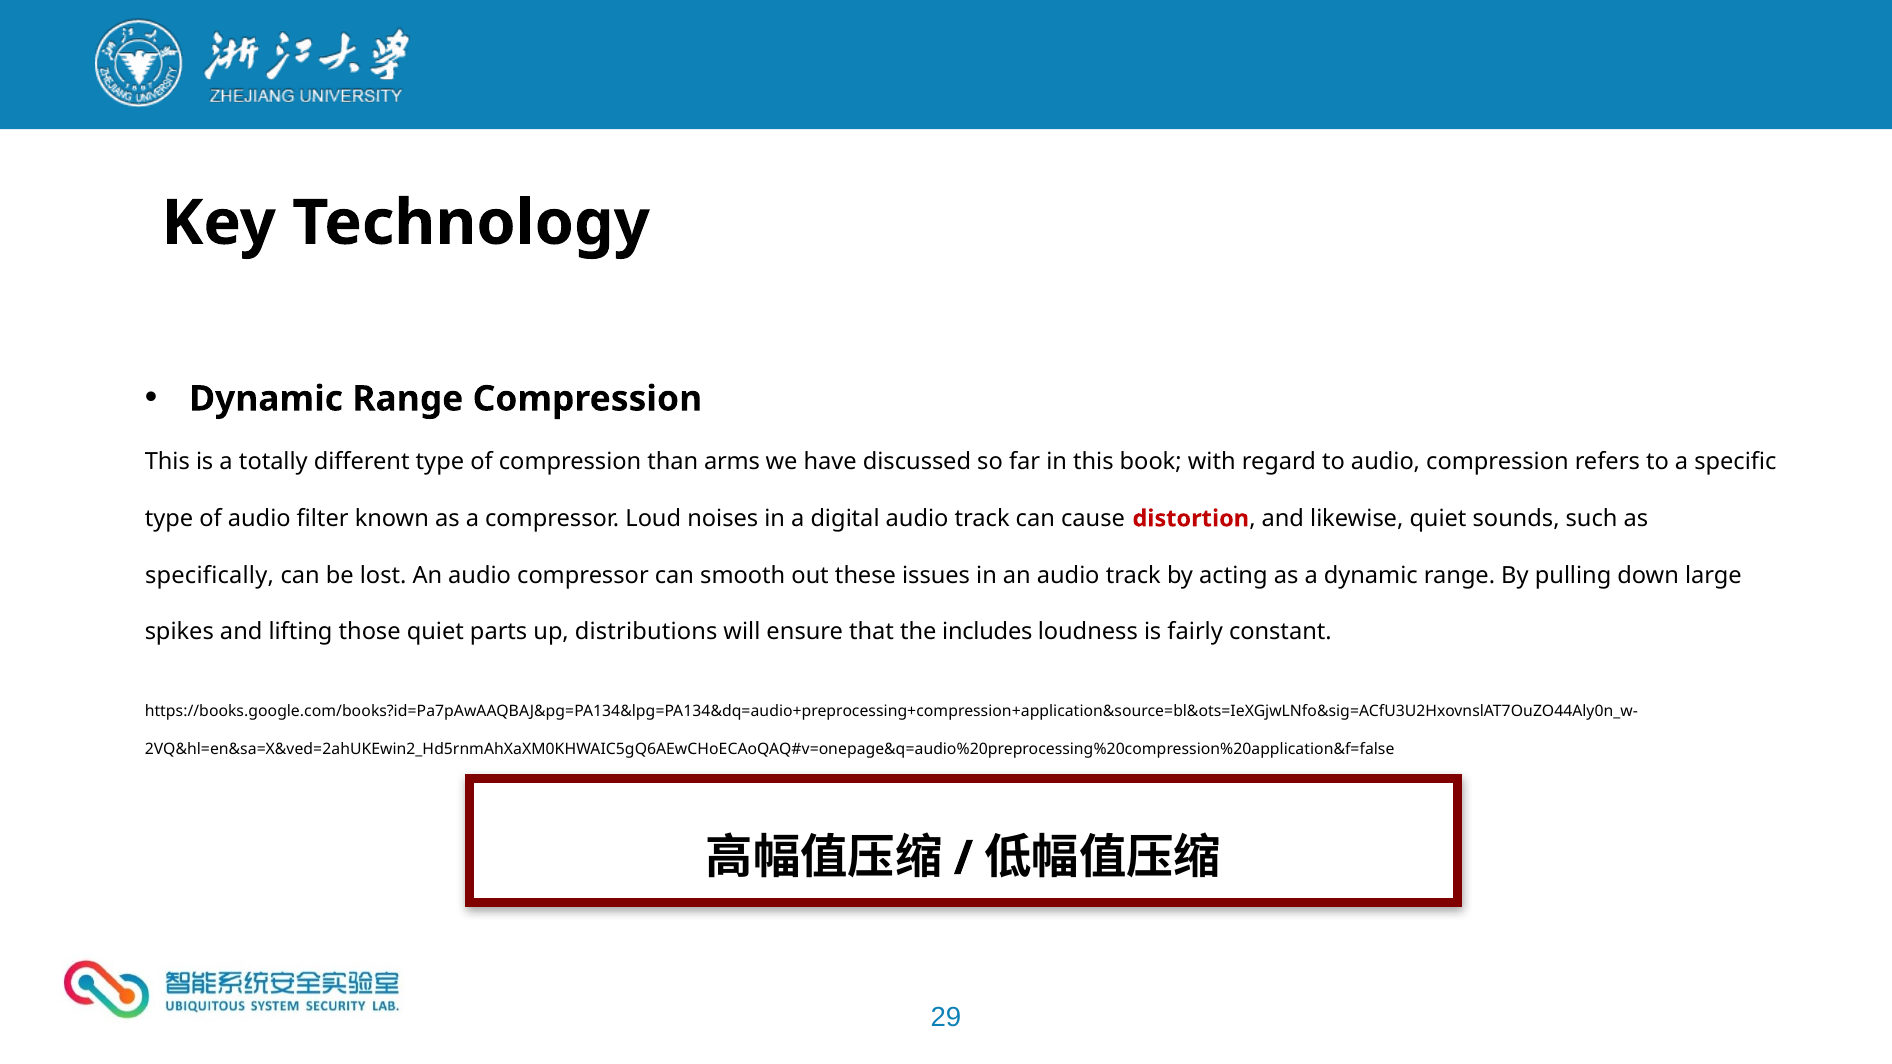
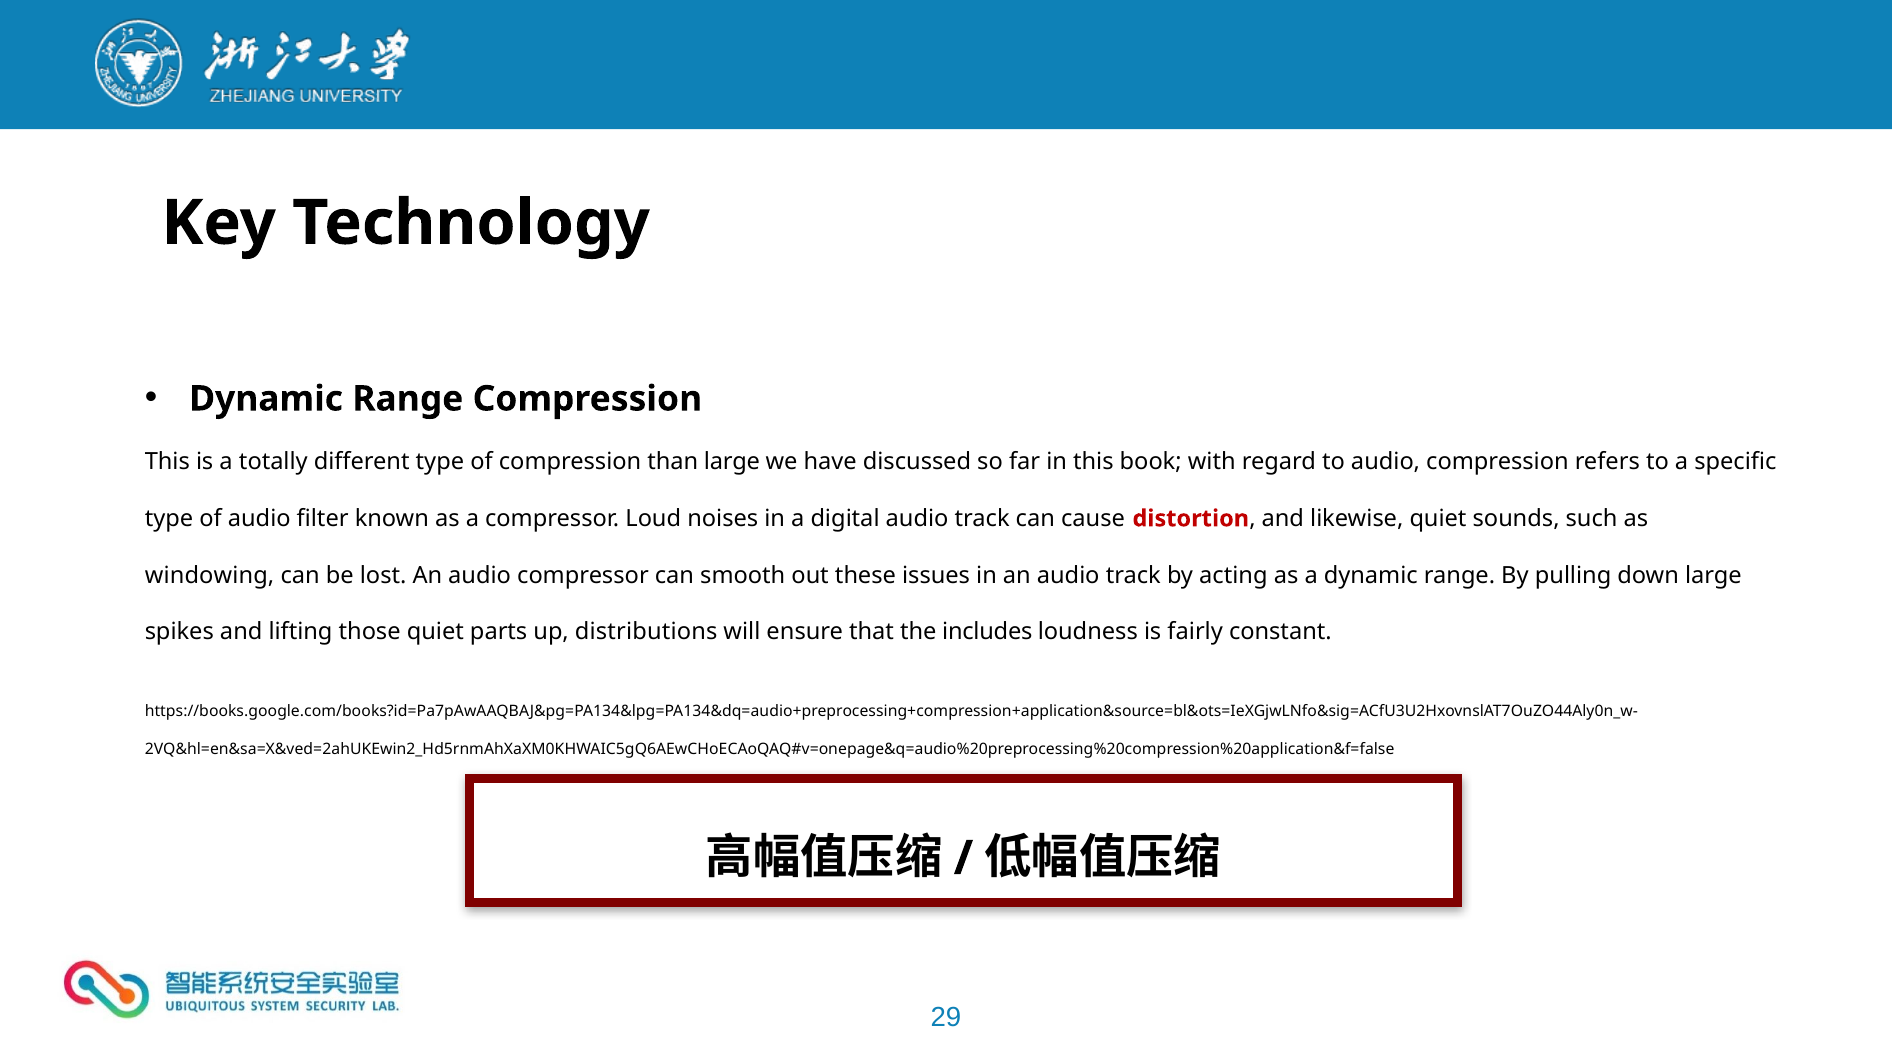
than arms: arms -> large
specifically: specifically -> windowing
